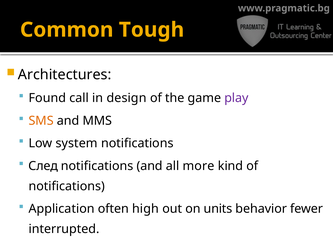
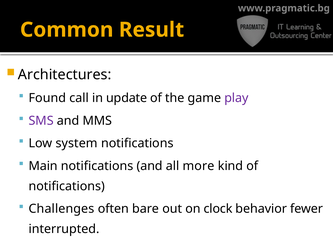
Tough: Tough -> Result
design: design -> update
SMS colour: orange -> purple
След: След -> Main
Application: Application -> Challenges
high: high -> bare
units: units -> clock
